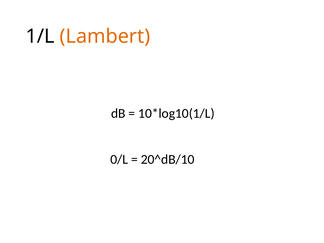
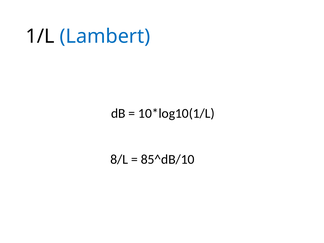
Lambert colour: orange -> blue
0/L: 0/L -> 8/L
20^dB/10: 20^dB/10 -> 85^dB/10
